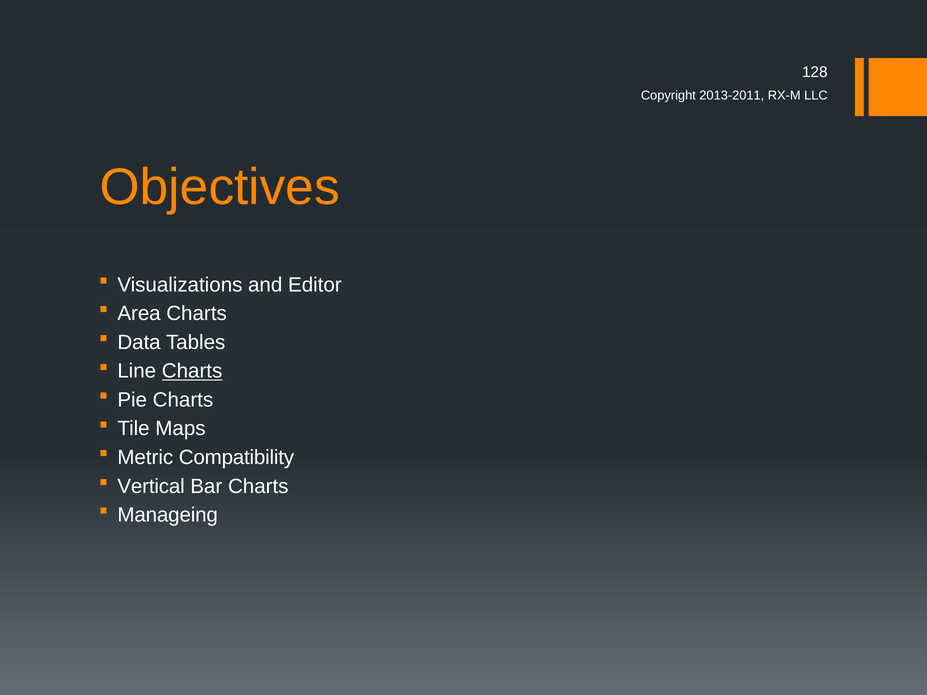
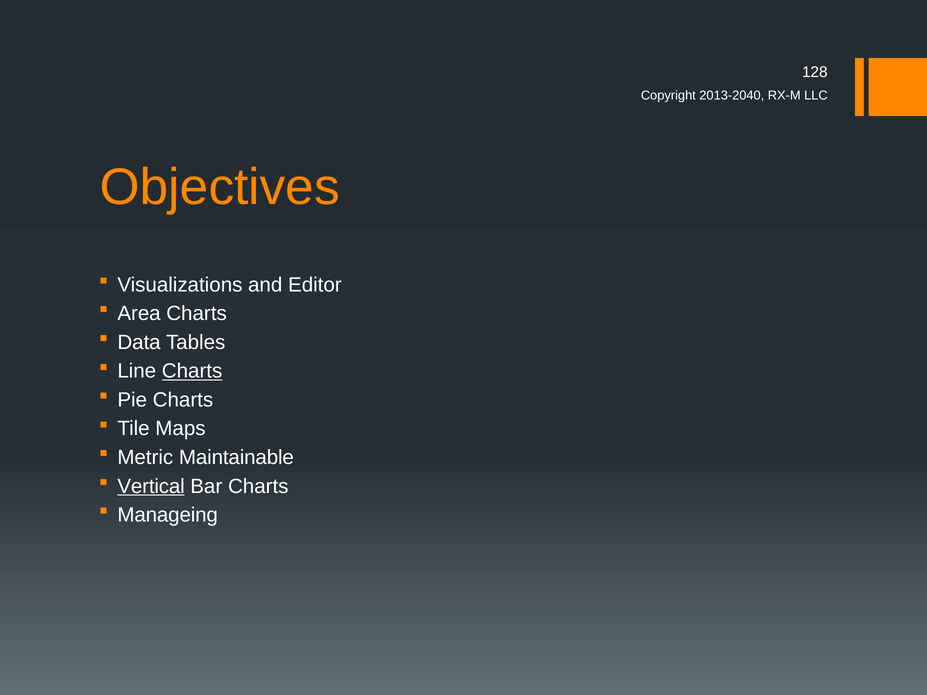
2013-2011: 2013-2011 -> 2013-2040
Compatibility: Compatibility -> Maintainable
Vertical underline: none -> present
